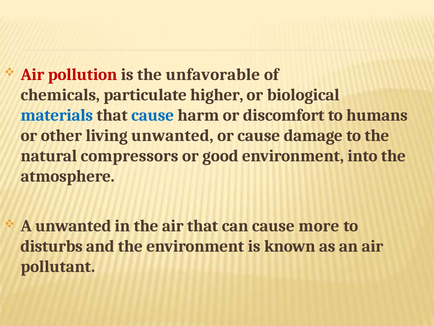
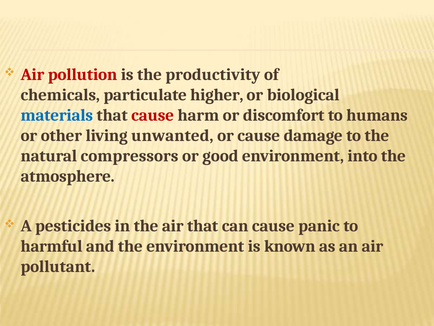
unfavorable: unfavorable -> productivity
cause at (153, 115) colour: blue -> red
A unwanted: unwanted -> pesticides
more: more -> panic
disturbs: disturbs -> harmful
